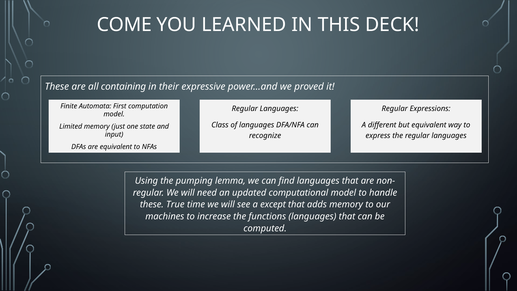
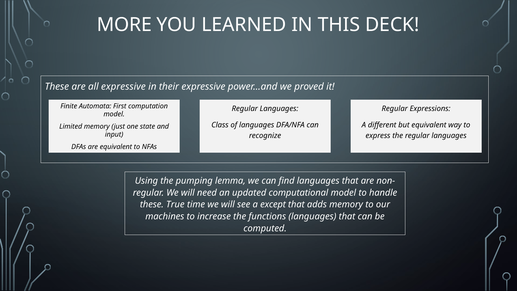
COME: COME -> MORE
all containing: containing -> expressive
